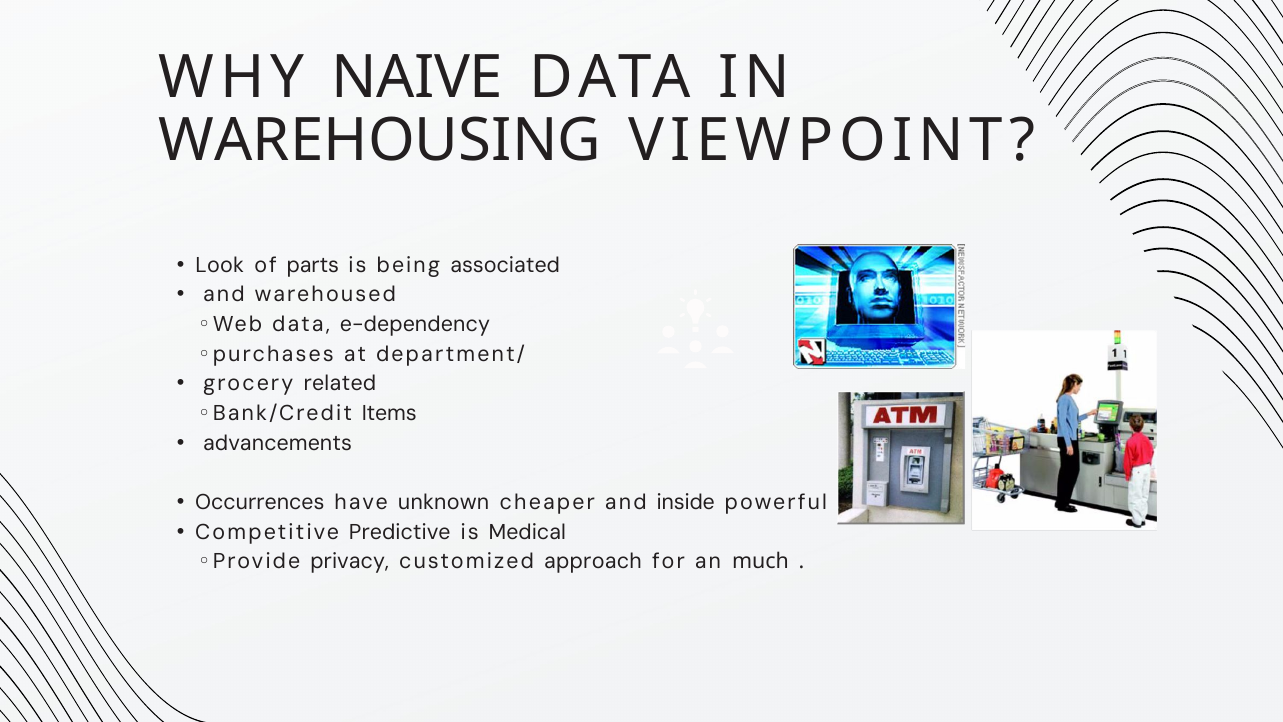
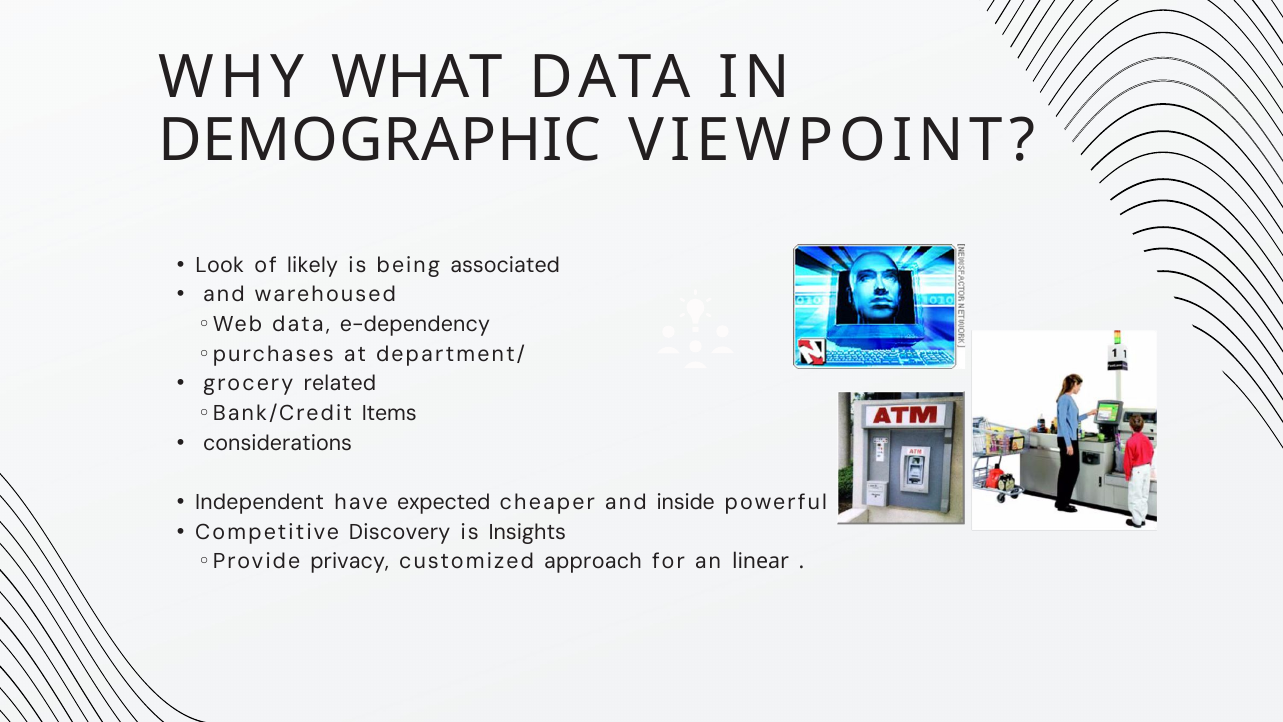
NAIVE: NAIVE -> WHAT
WAREHOUSING: WAREHOUSING -> DEMOGRAPHIC
parts: parts -> likely
advancements: advancements -> considerations
Occurrences: Occurrences -> Independent
unknown: unknown -> expected
Predictive: Predictive -> Discovery
Medical: Medical -> Insights
much: much -> linear
